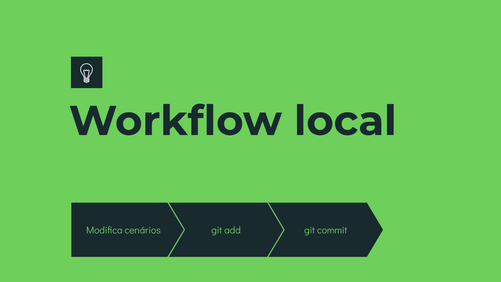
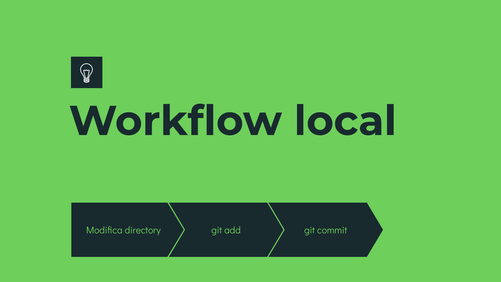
cenários: cenários -> directory
